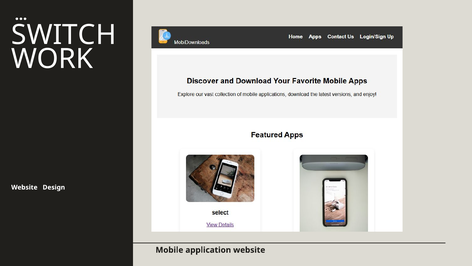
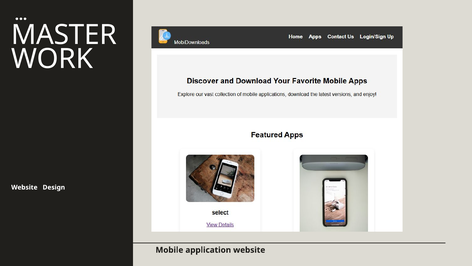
SWITCH: SWITCH -> MASTER
